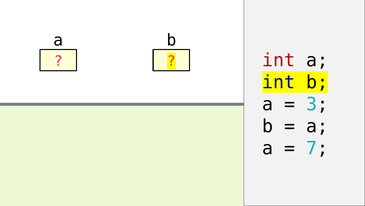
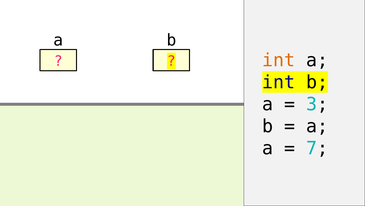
int at (279, 60) colour: red -> orange
